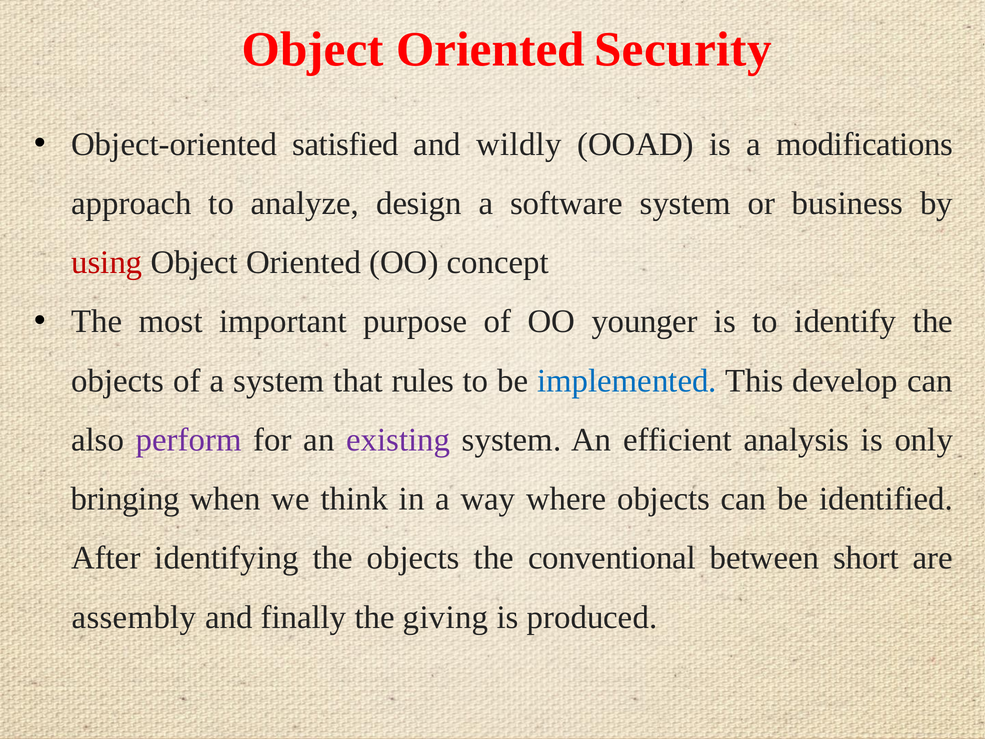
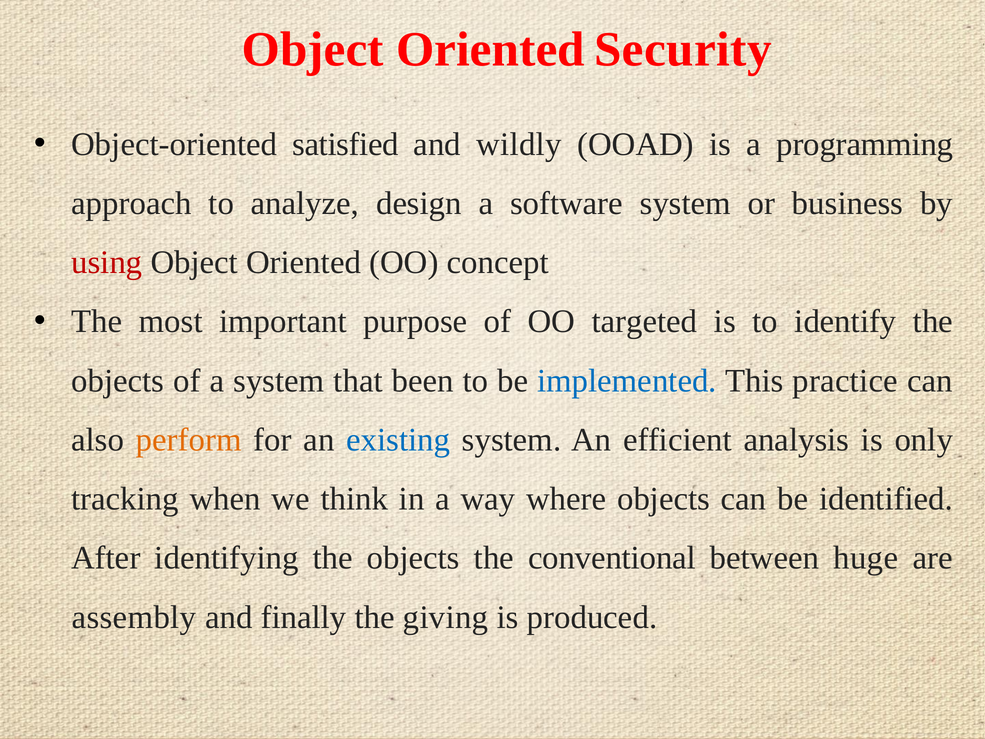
modifications: modifications -> programming
younger: younger -> targeted
rules: rules -> been
develop: develop -> practice
perform colour: purple -> orange
existing colour: purple -> blue
bringing: bringing -> tracking
short: short -> huge
